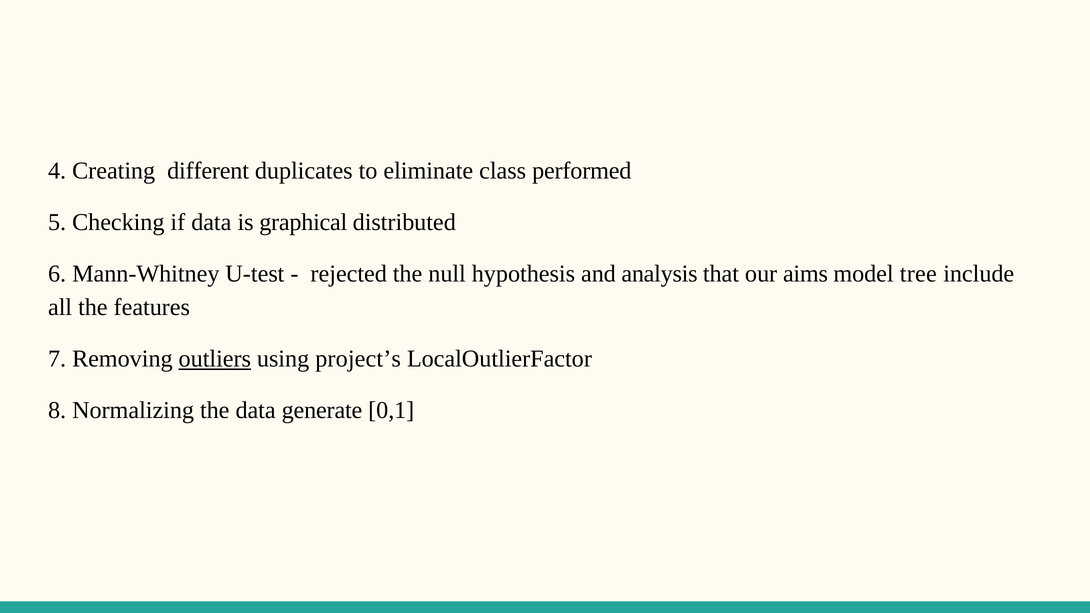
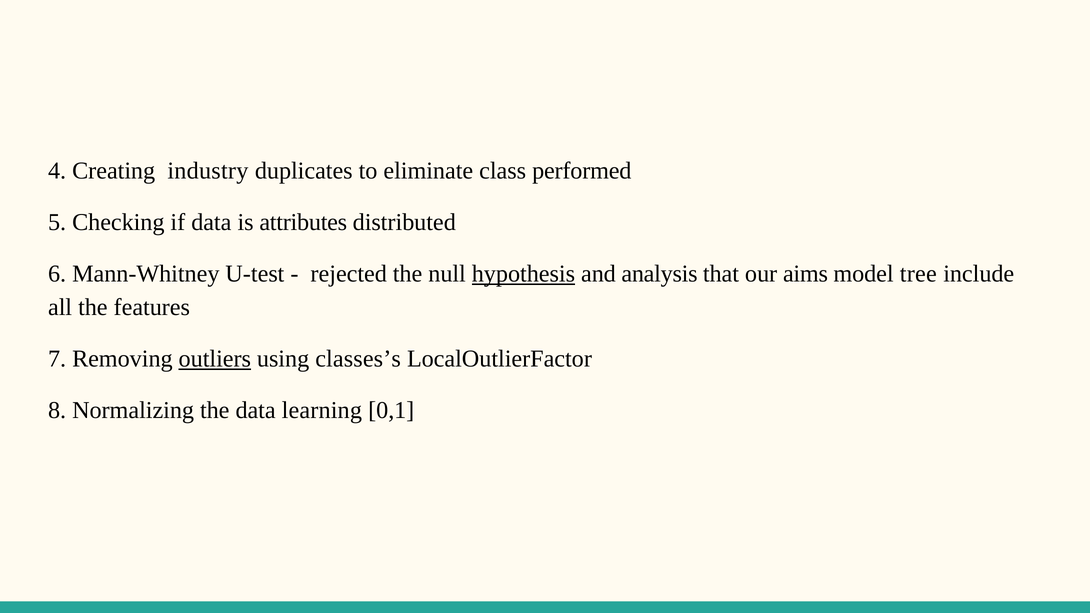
different: different -> industry
graphical: graphical -> attributes
hypothesis underline: none -> present
project’s: project’s -> classes’s
generate: generate -> learning
